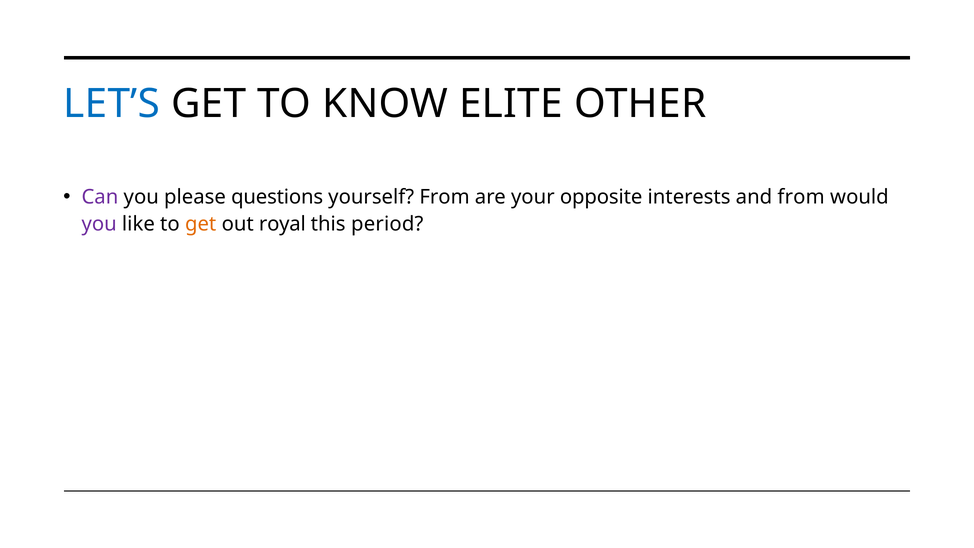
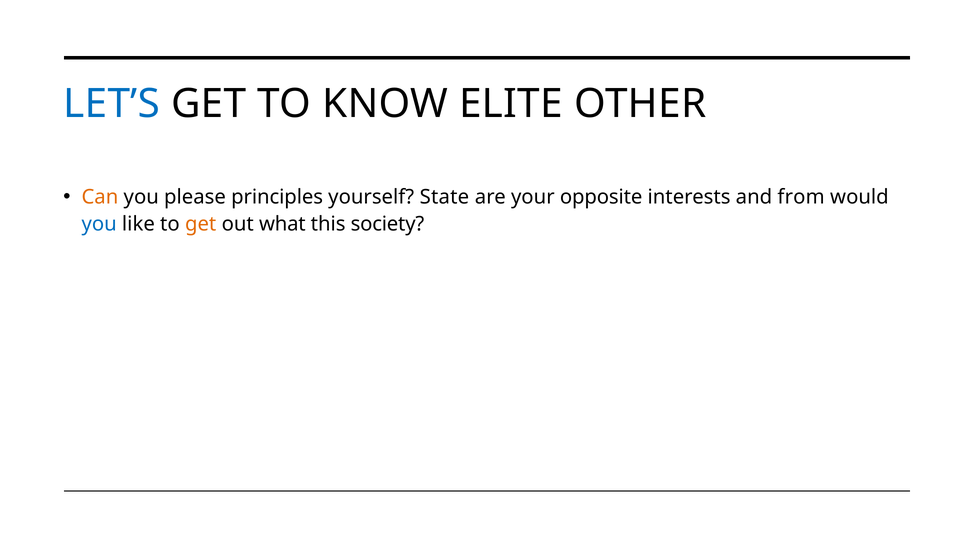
Can colour: purple -> orange
questions: questions -> principles
yourself From: From -> State
you at (99, 224) colour: purple -> blue
royal: royal -> what
period: period -> society
